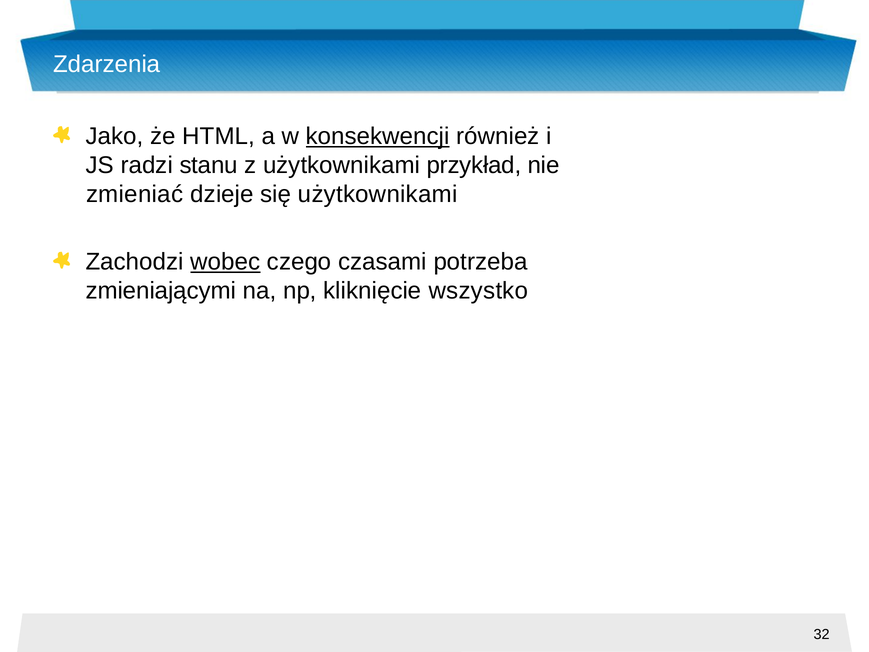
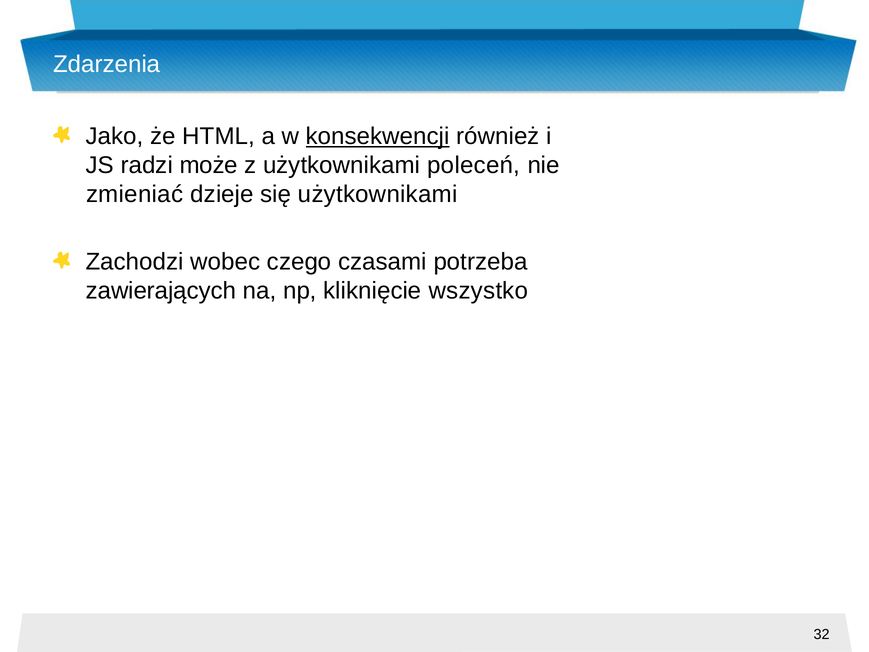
stanu: stanu -> może
przykład: przykład -> poleceń
wobec underline: present -> none
zmieniającymi: zmieniającymi -> zawierających
